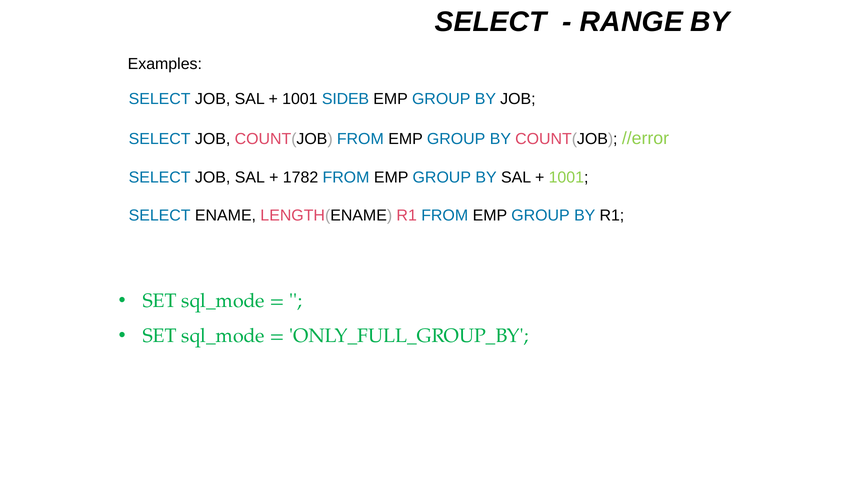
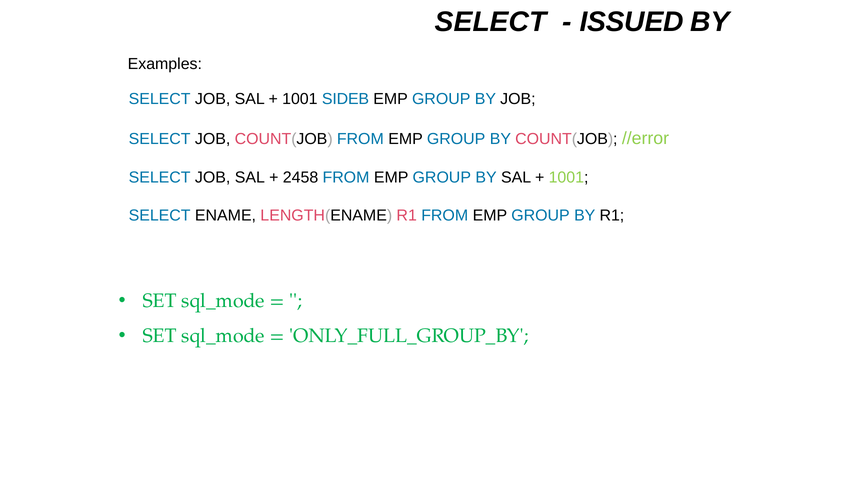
RANGE: RANGE -> ISSUED
1782: 1782 -> 2458
